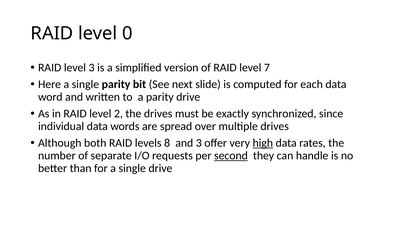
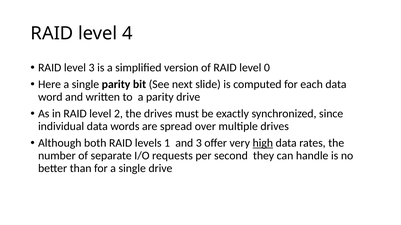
0: 0 -> 4
7: 7 -> 0
8: 8 -> 1
second underline: present -> none
